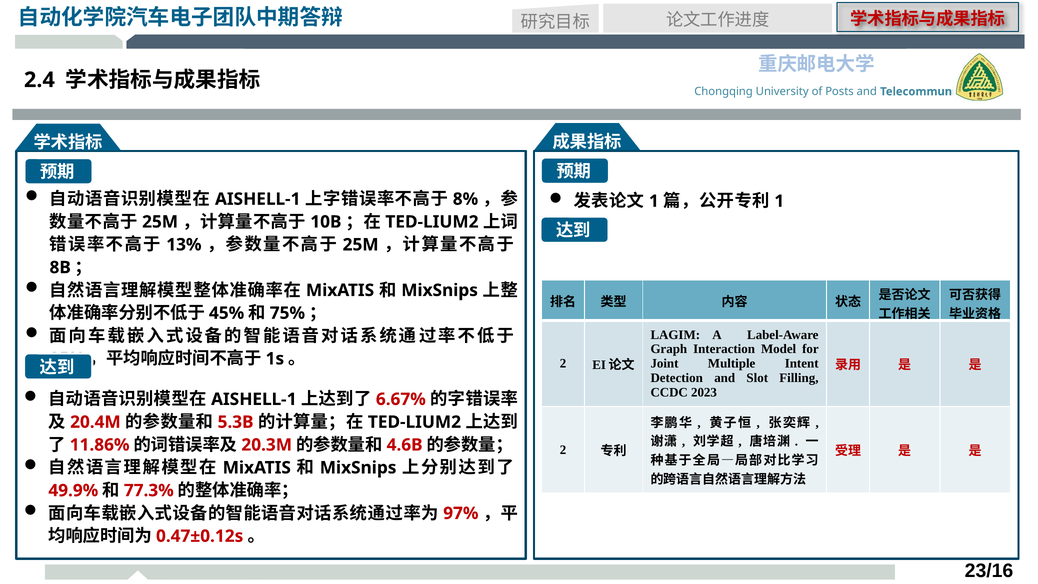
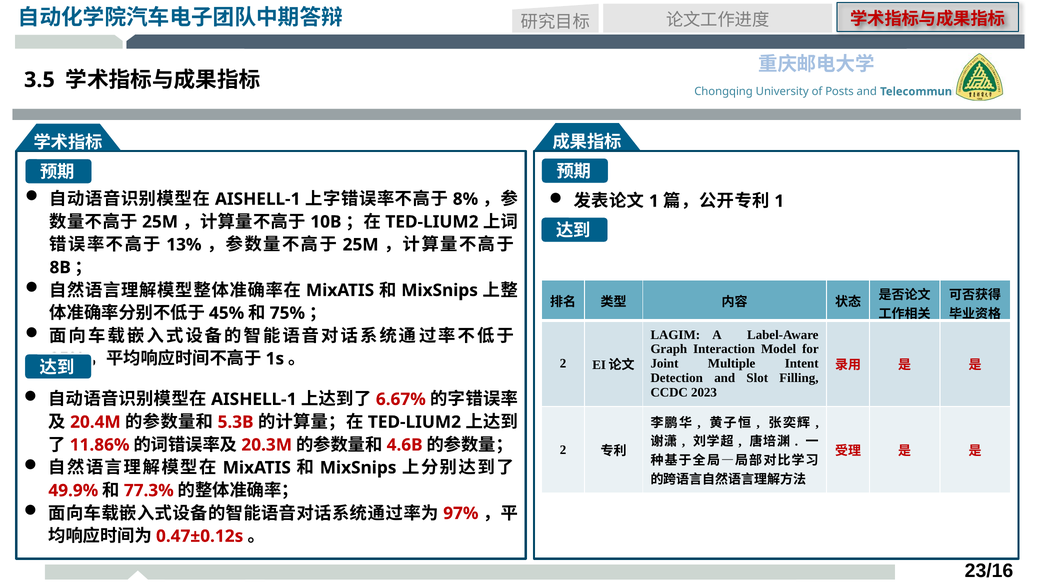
2.4: 2.4 -> 3.5
